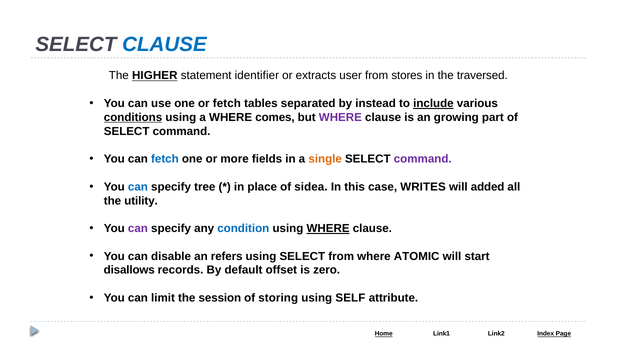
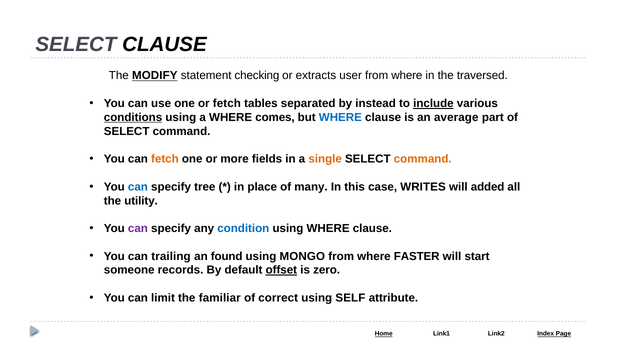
CLAUSE at (164, 44) colour: blue -> black
HIGHER: HIGHER -> MODIFY
identifier: identifier -> checking
stores at (407, 76): stores -> where
WHERE at (340, 117) colour: purple -> blue
growing: growing -> average
fetch at (165, 159) colour: blue -> orange
command at (423, 159) colour: purple -> orange
sidea: sidea -> many
WHERE at (328, 229) underline: present -> none
disable: disable -> trailing
refers: refers -> found
using SELECT: SELECT -> MONGO
ATOMIC: ATOMIC -> FASTER
disallows: disallows -> someone
offset underline: none -> present
session: session -> familiar
storing: storing -> correct
